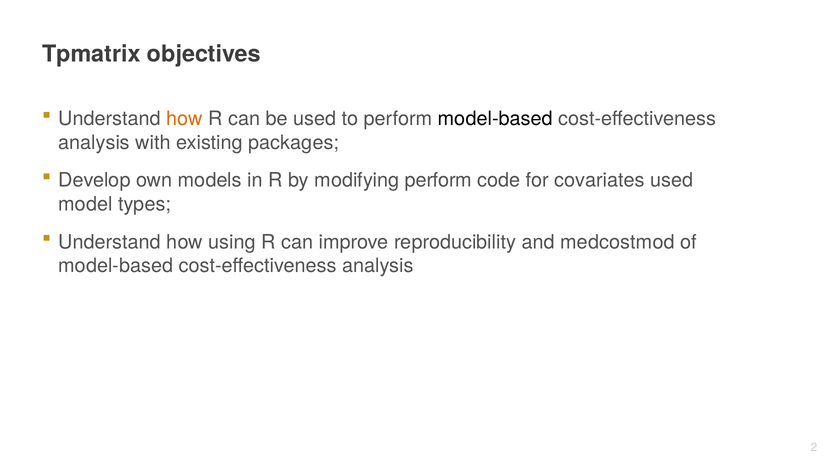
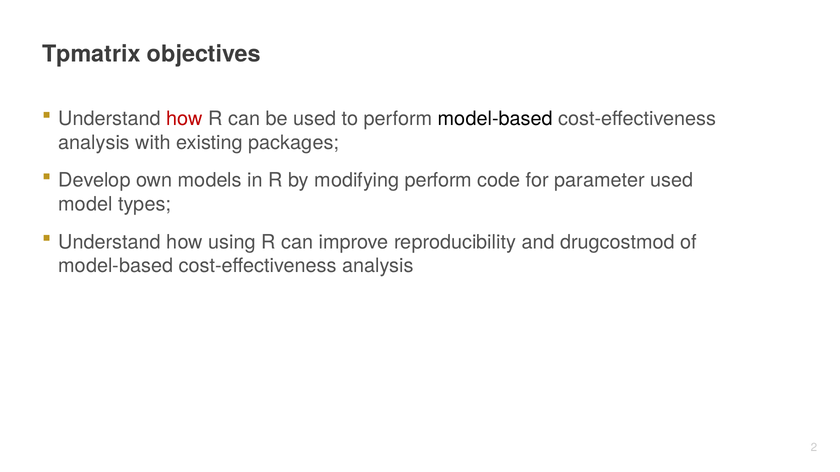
how at (185, 119) colour: orange -> red
covariates: covariates -> parameter
medcostmod: medcostmod -> drugcostmod
